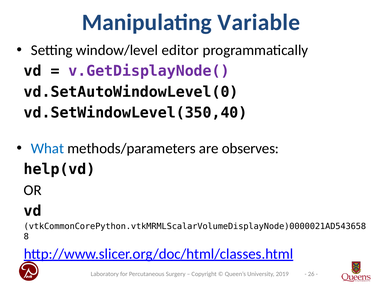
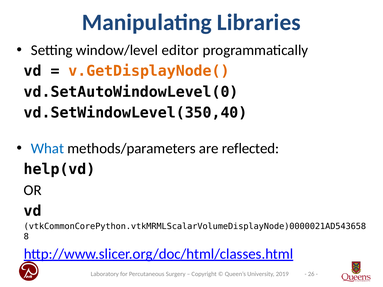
Variable: Variable -> Libraries
v.GetDisplayNode( colour: purple -> orange
observes: observes -> reflected
